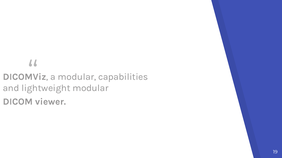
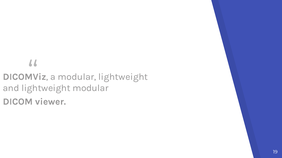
modular capabilities: capabilities -> lightweight
